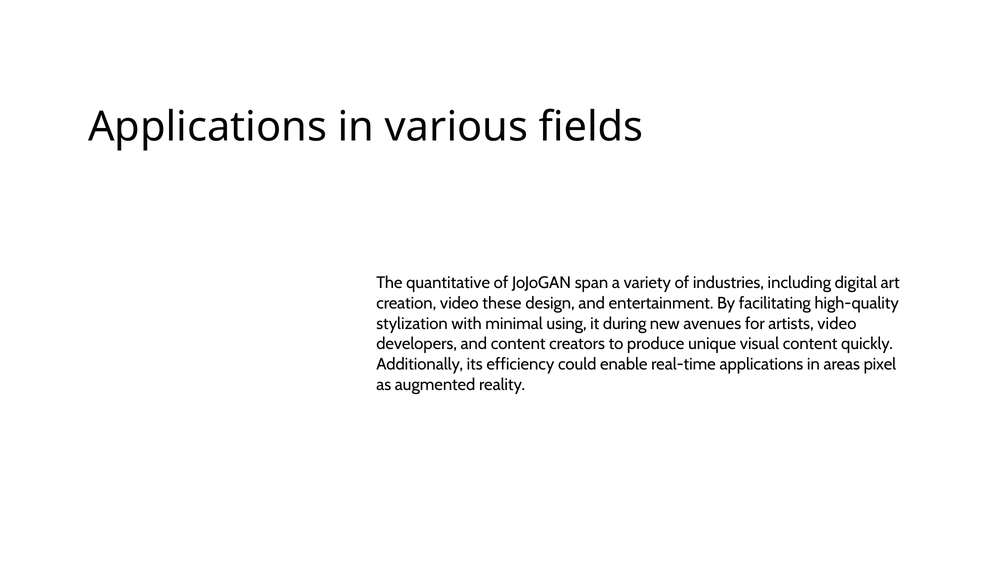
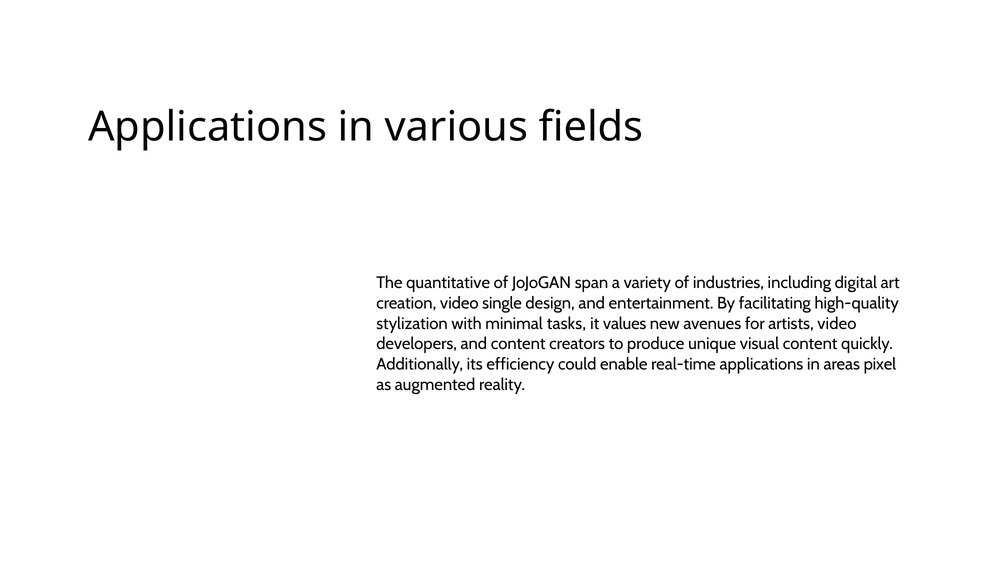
these: these -> single
using: using -> tasks
during: during -> values
